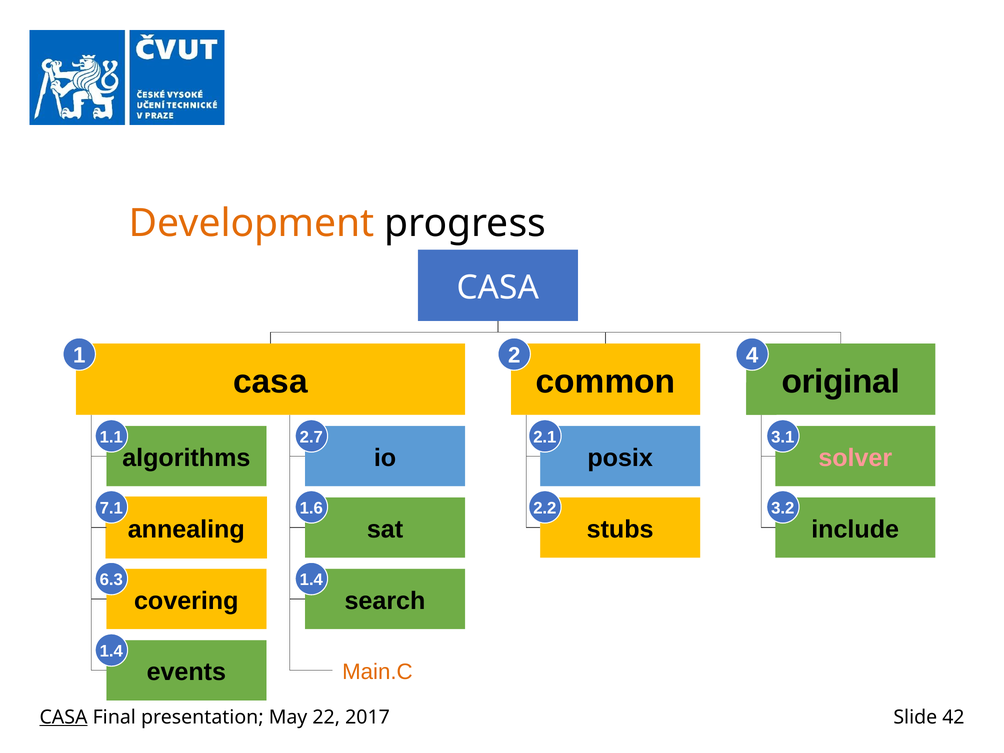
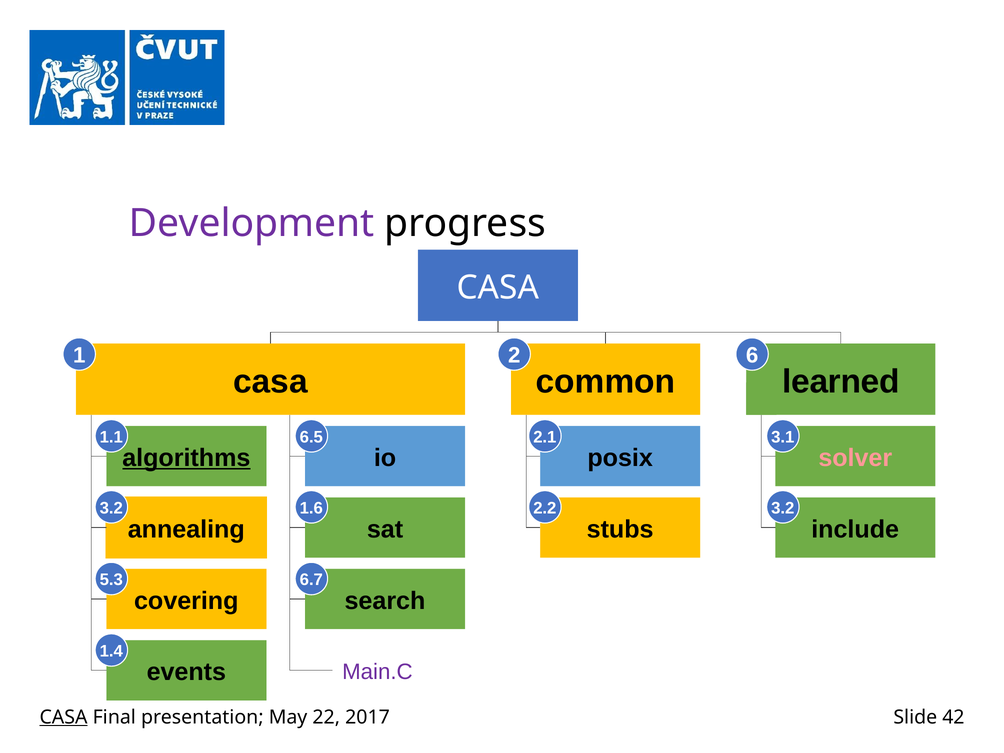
Development colour: orange -> purple
4: 4 -> 6
original: original -> learned
2.7: 2.7 -> 6.5
algorithms underline: none -> present
7.1 at (111, 508): 7.1 -> 3.2
6.3: 6.3 -> 5.3
1.4 at (311, 580): 1.4 -> 6.7
Main.C colour: orange -> purple
